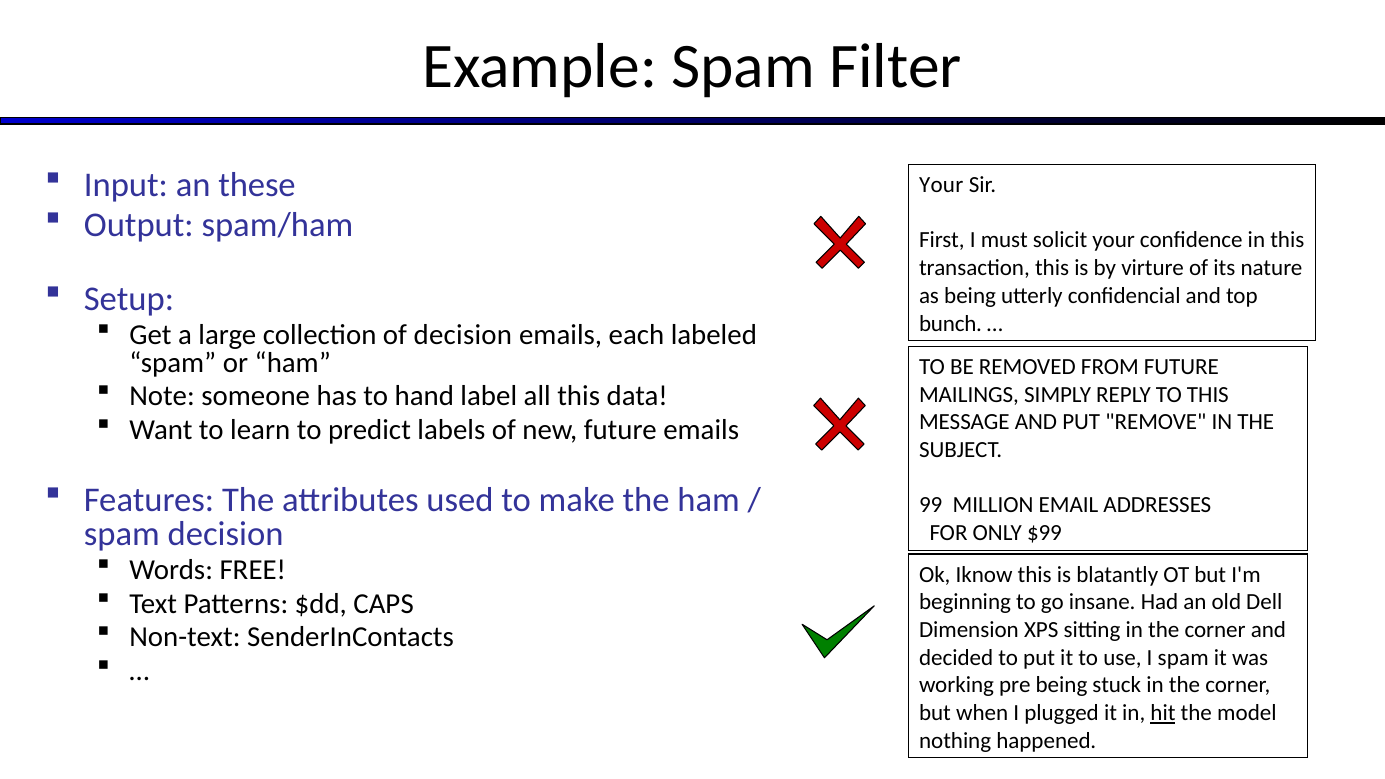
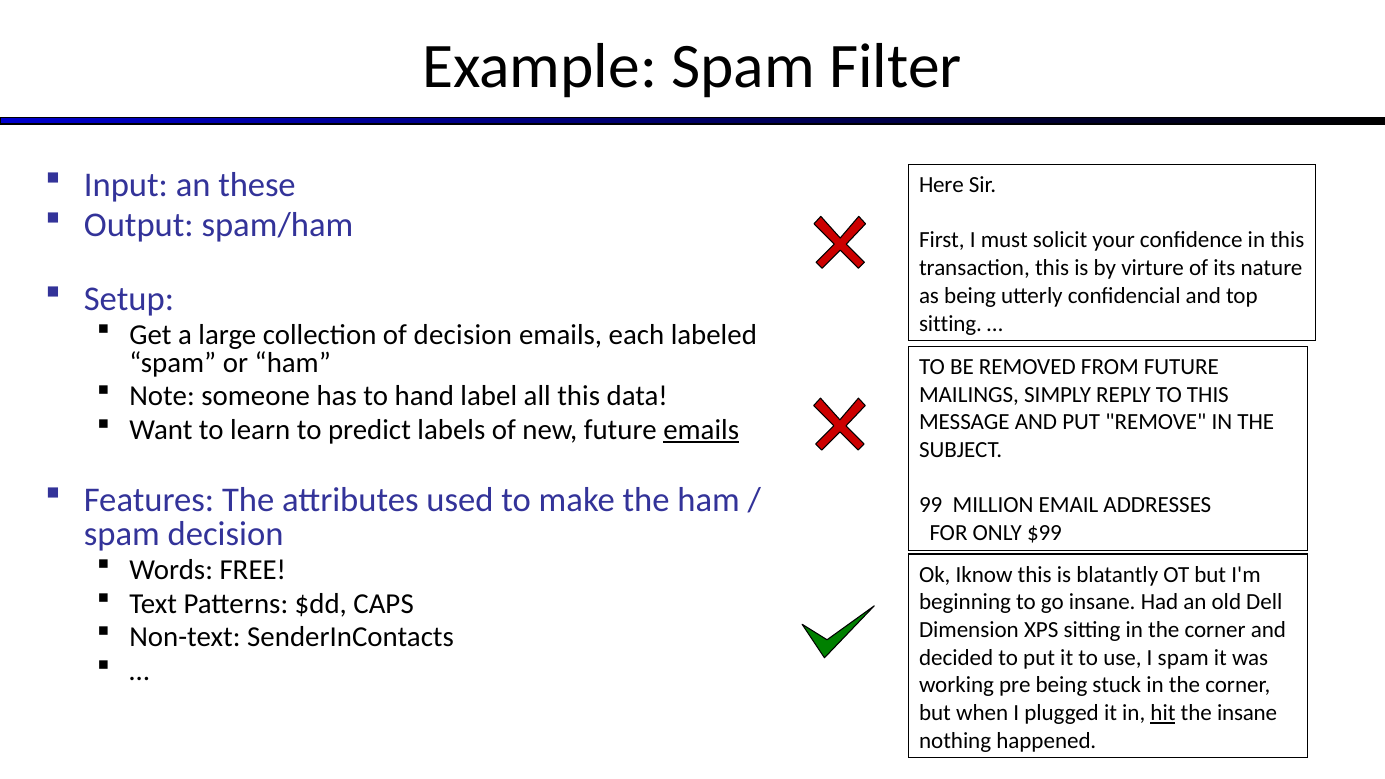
Your at (941, 185): Your -> Here
bunch at (951, 323): bunch -> sitting
emails at (701, 430) underline: none -> present
the model: model -> insane
